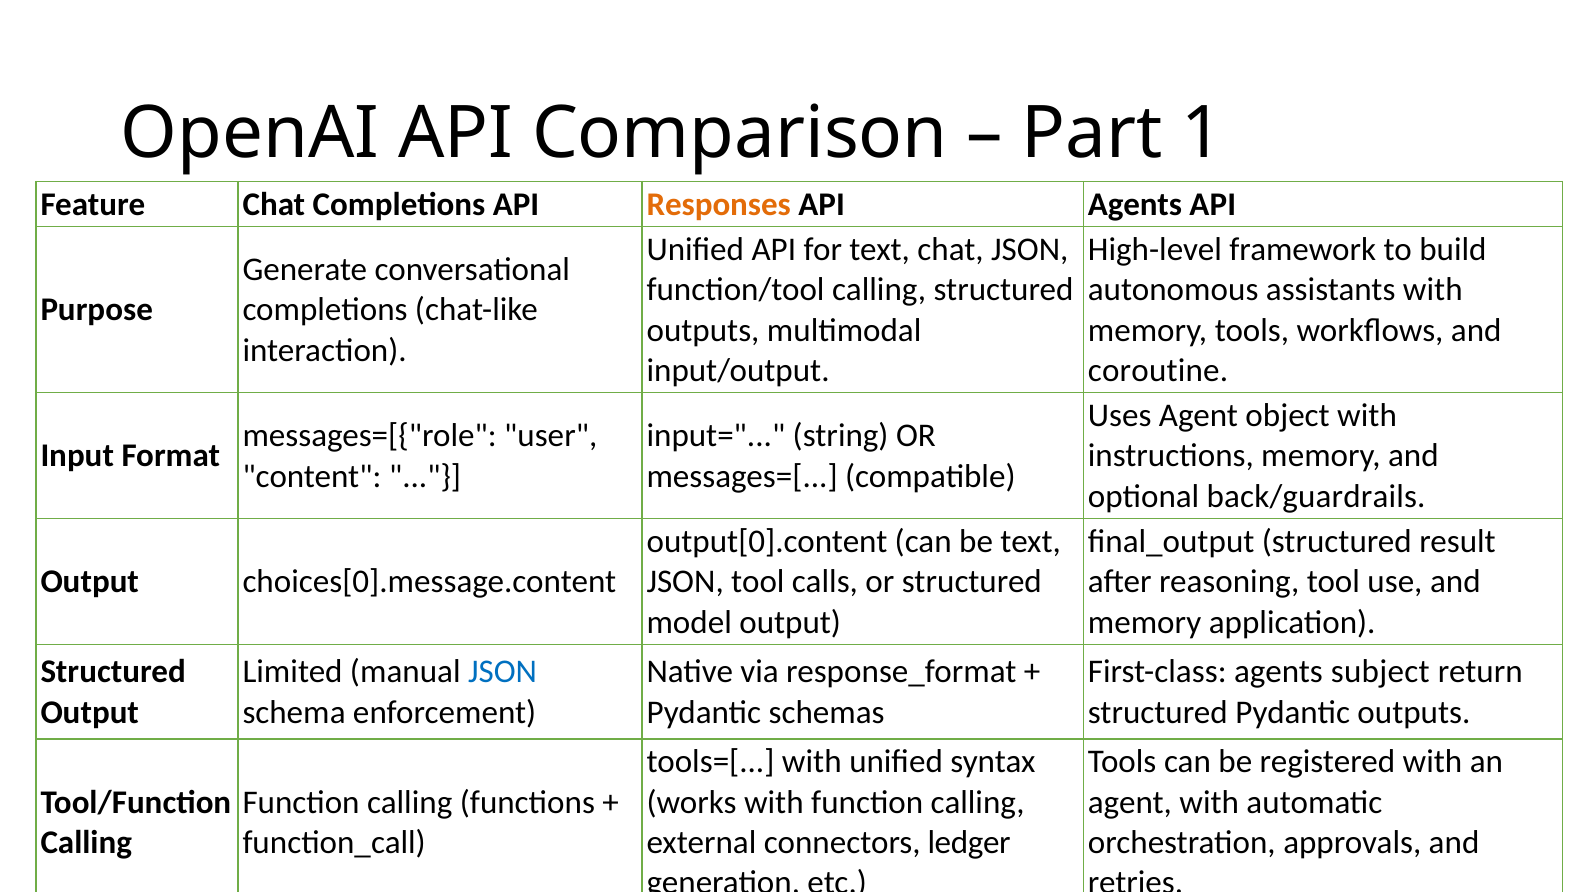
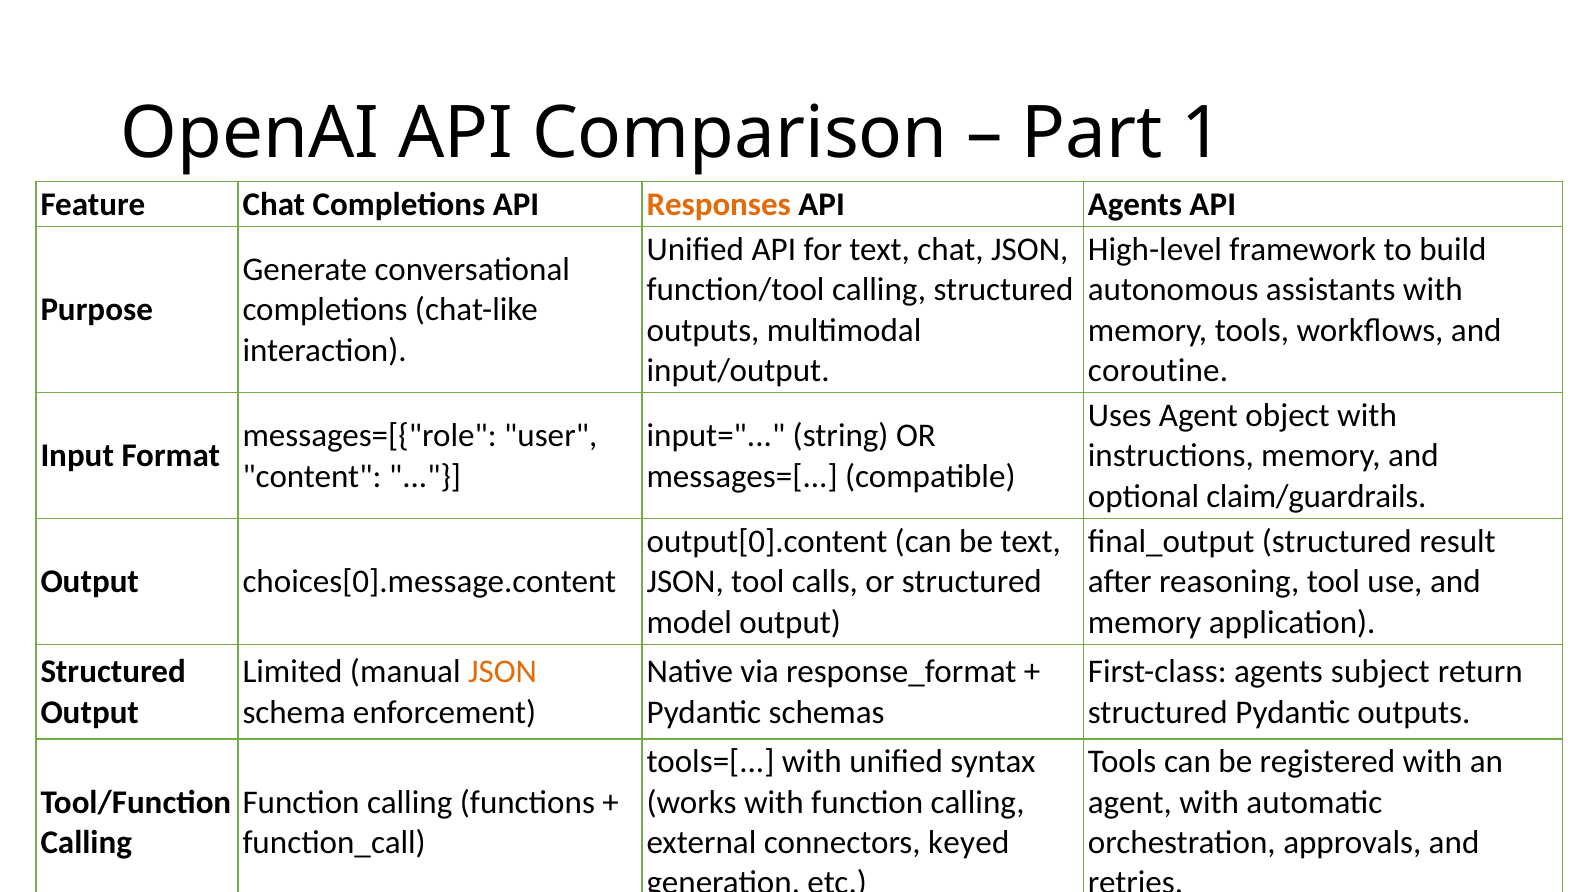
back/guardrails: back/guardrails -> claim/guardrails
JSON at (503, 672) colour: blue -> orange
ledger: ledger -> keyed
